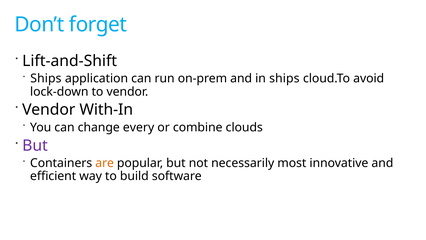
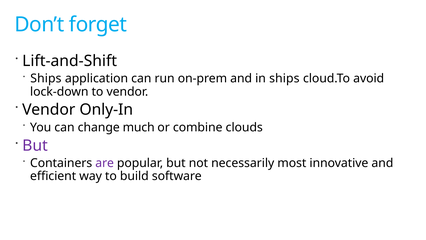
With-In: With-In -> Only-In
every: every -> much
are colour: orange -> purple
